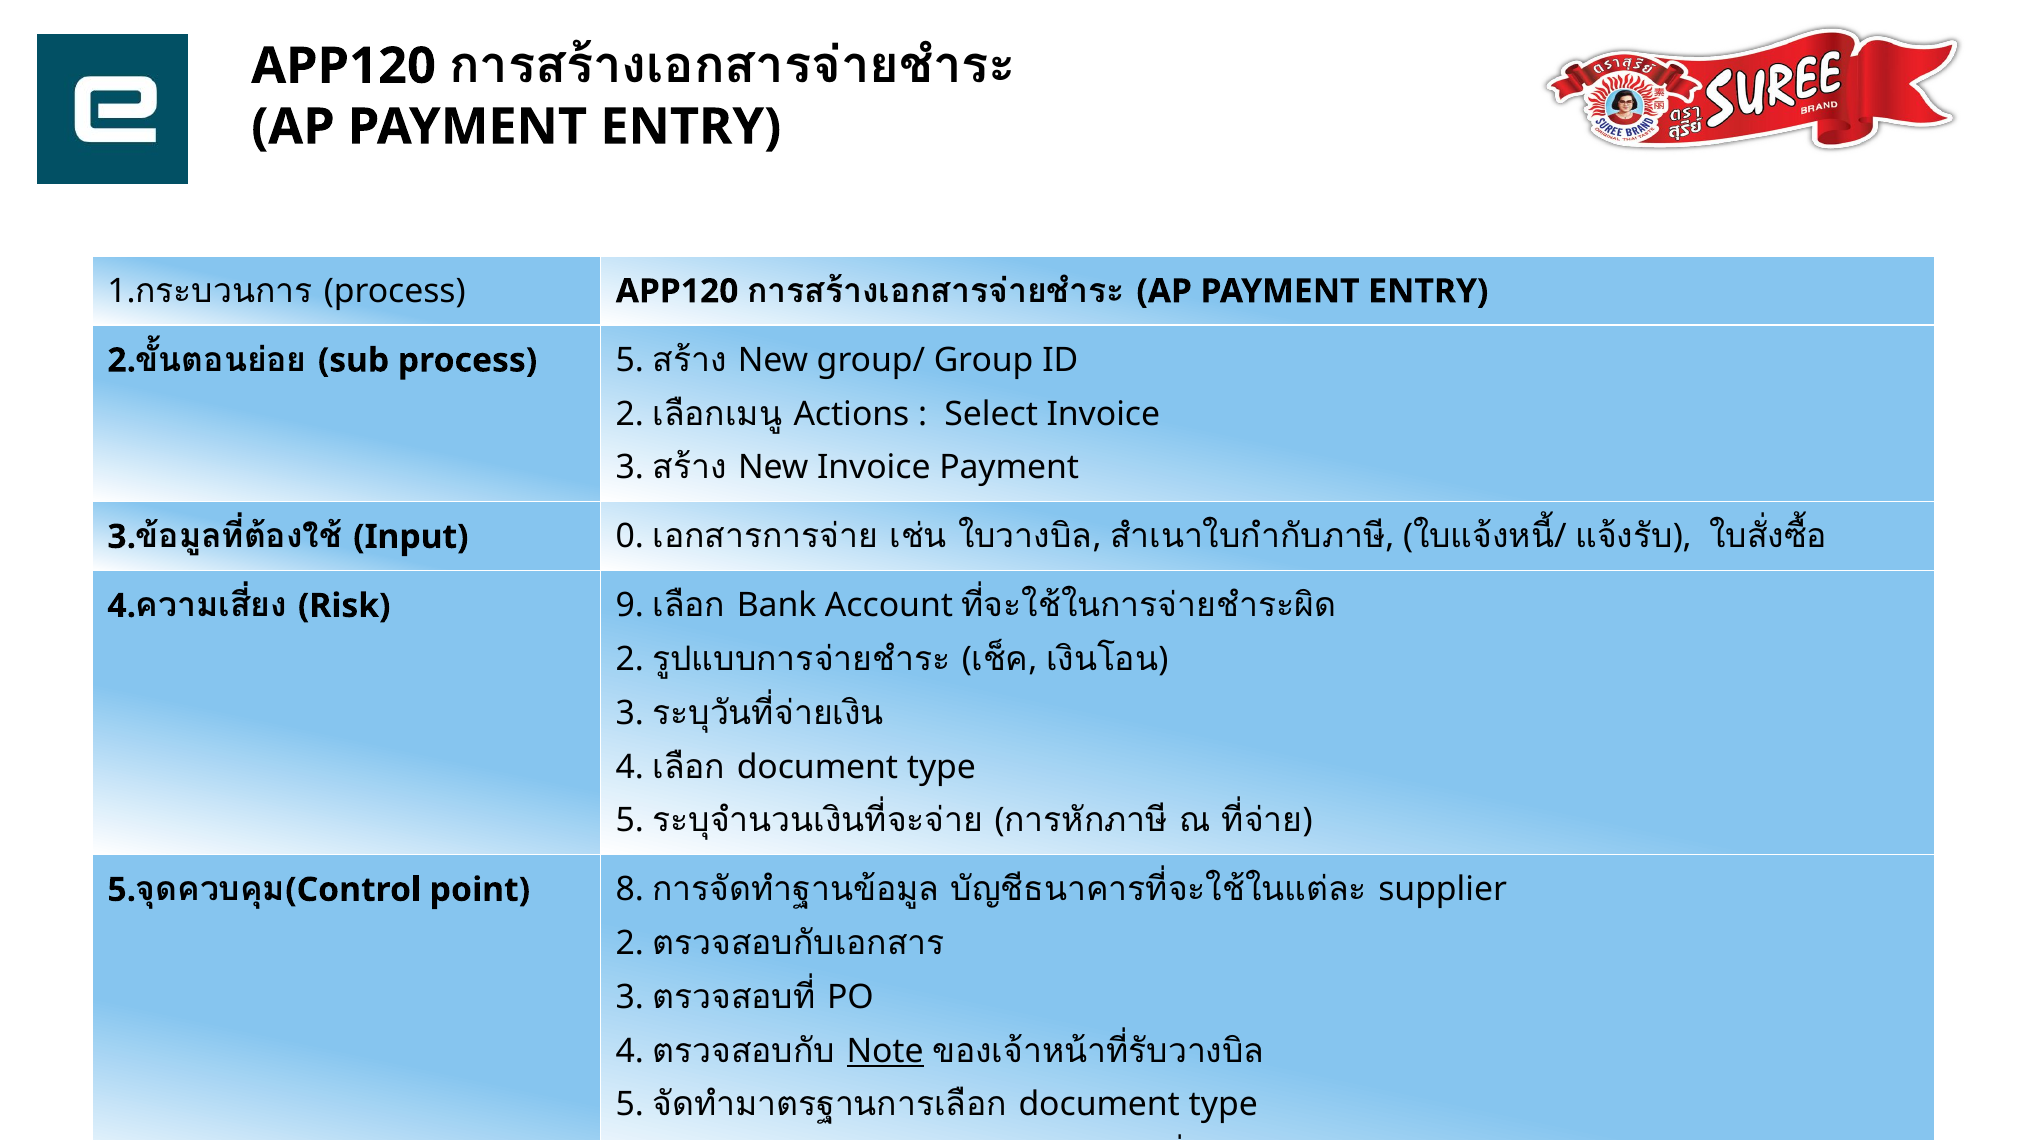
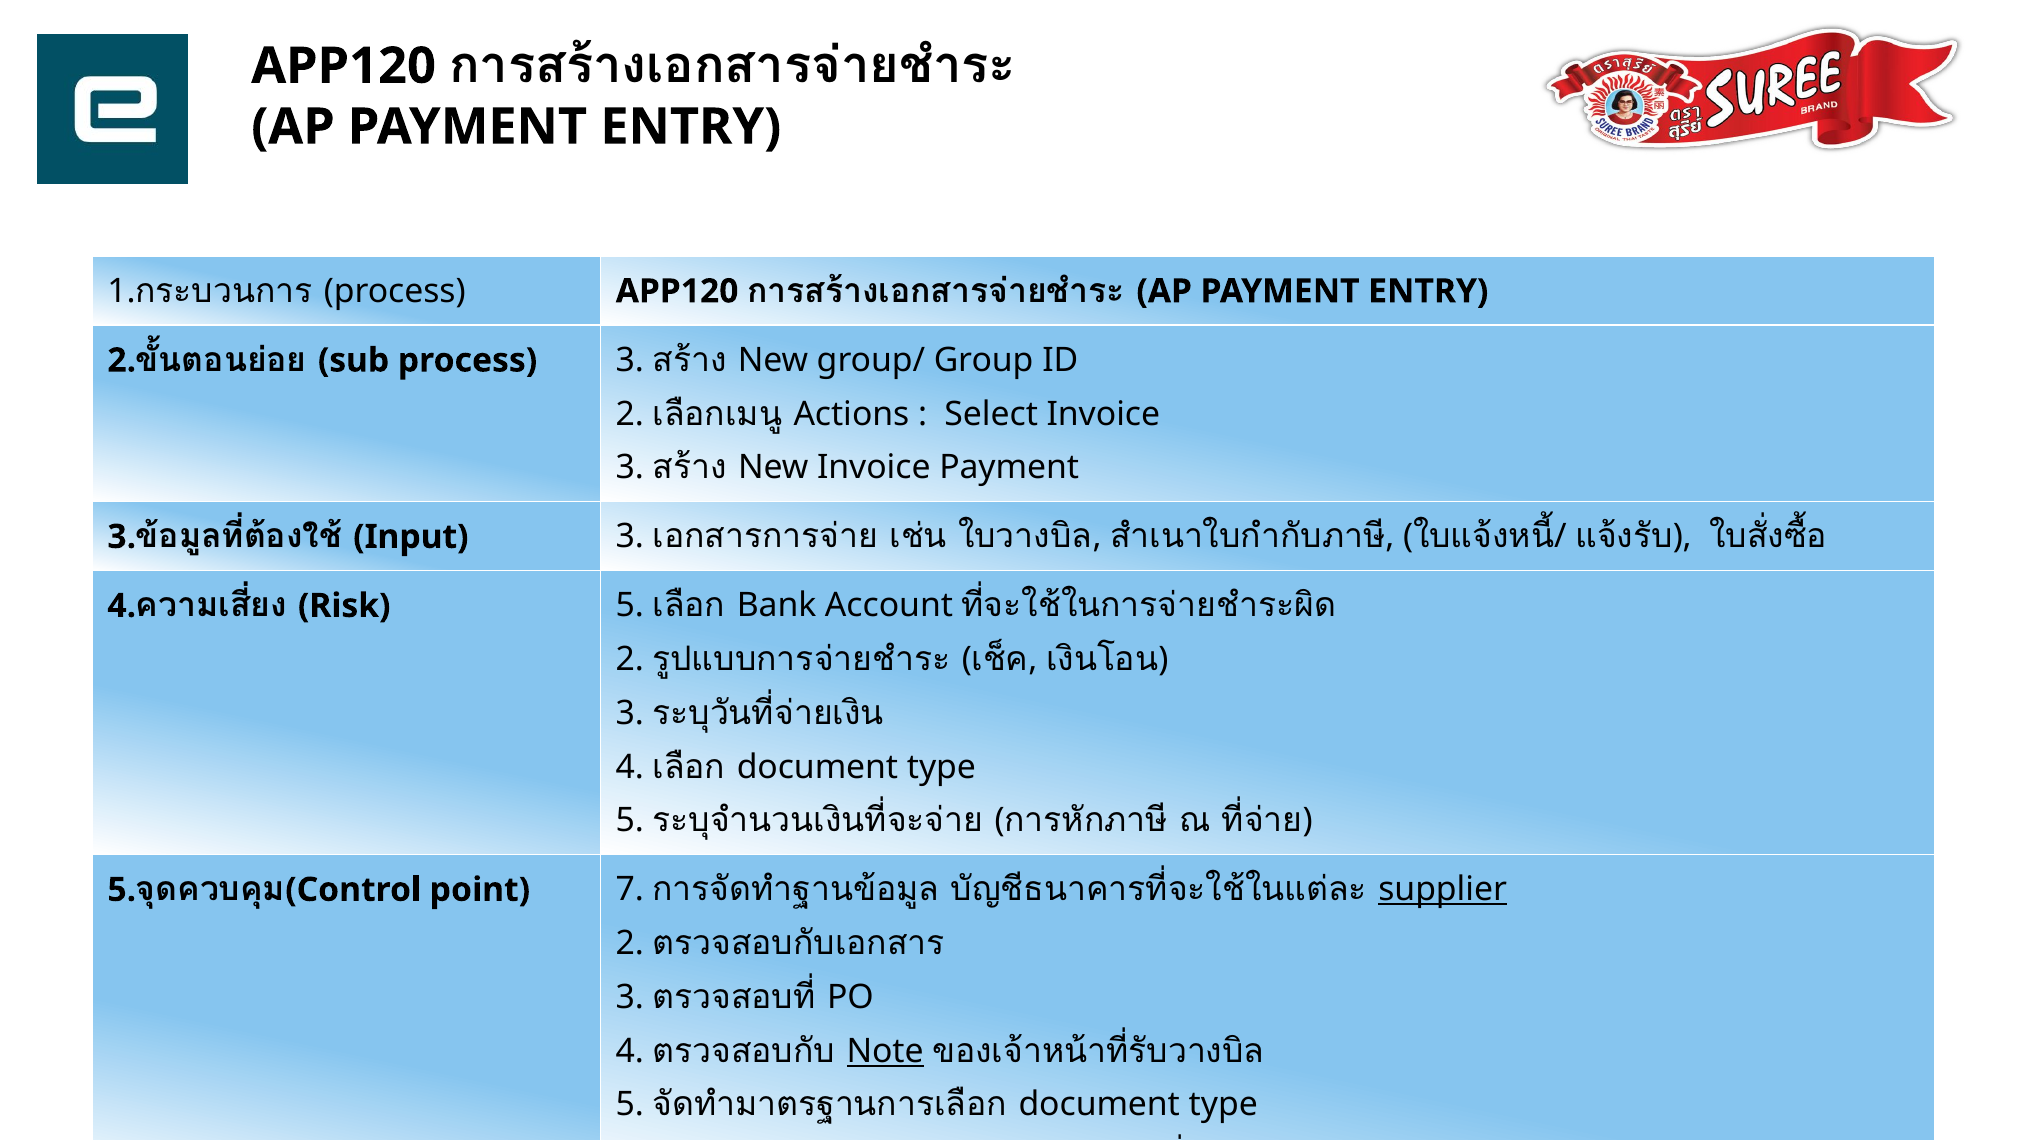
process 5: 5 -> 3
Input 0: 0 -> 3
Risk 9: 9 -> 5
8: 8 -> 7
supplier underline: none -> present
